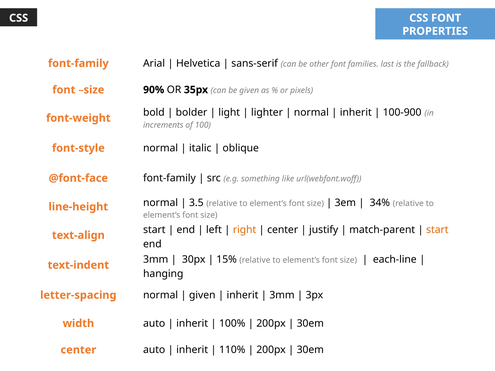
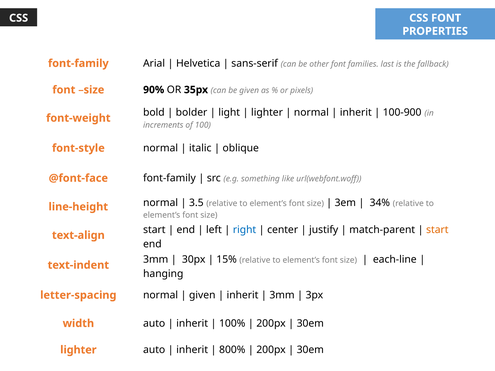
right colour: orange -> blue
center at (78, 350): center -> lighter
110%: 110% -> 800%
